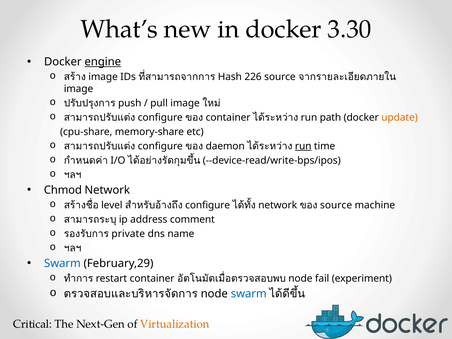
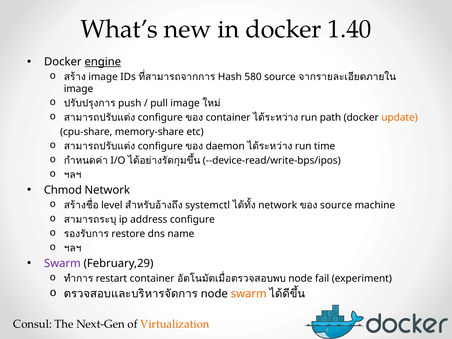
3.30: 3.30 -> 1.40
226: 226 -> 580
run at (303, 146) underline: present -> none
configure at (208, 205): configure -> systemctl
address comment: comment -> configure
private: private -> restore
Swarm at (62, 263) colour: blue -> purple
swarm at (249, 294) colour: blue -> orange
Critical: Critical -> Consul
